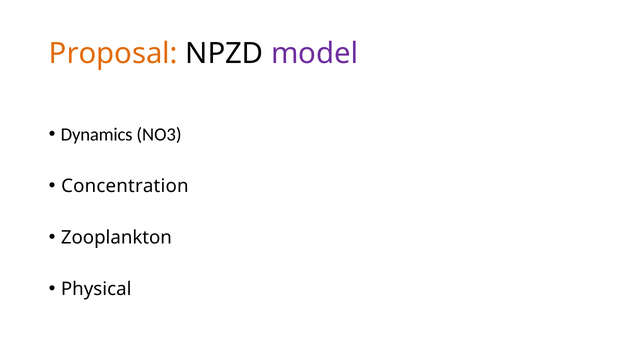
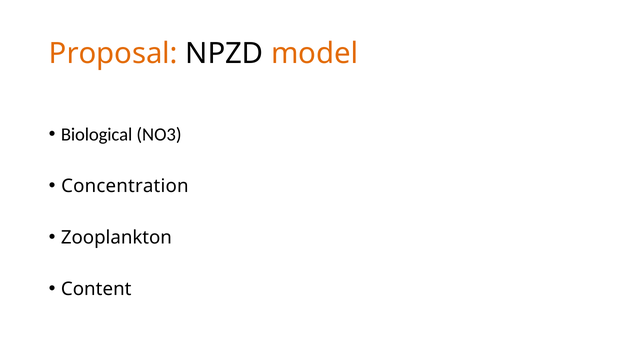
model colour: purple -> orange
Dynamics: Dynamics -> Biological
Physical: Physical -> Content
